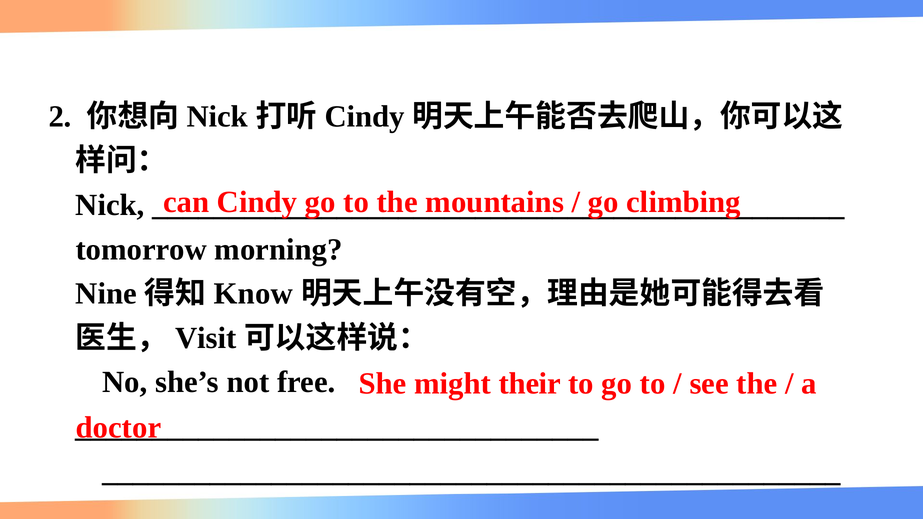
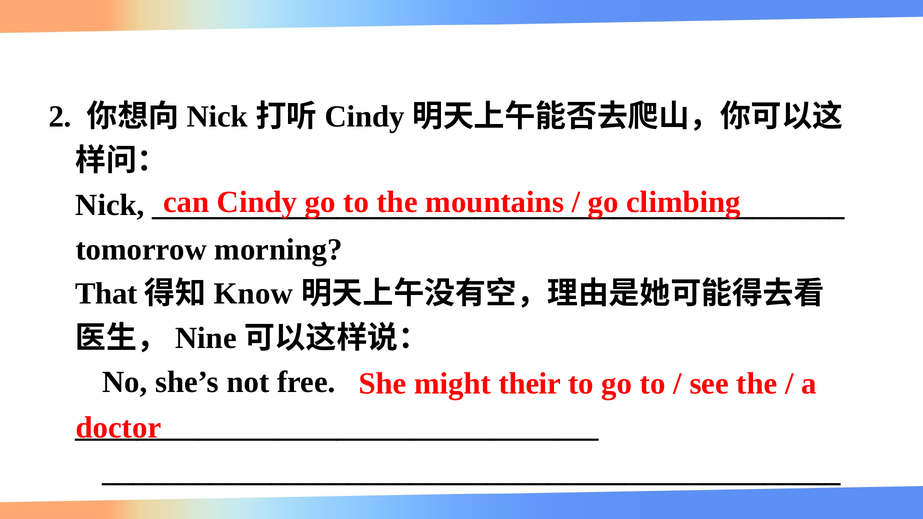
Nine: Nine -> That
Visit: Visit -> Nine
